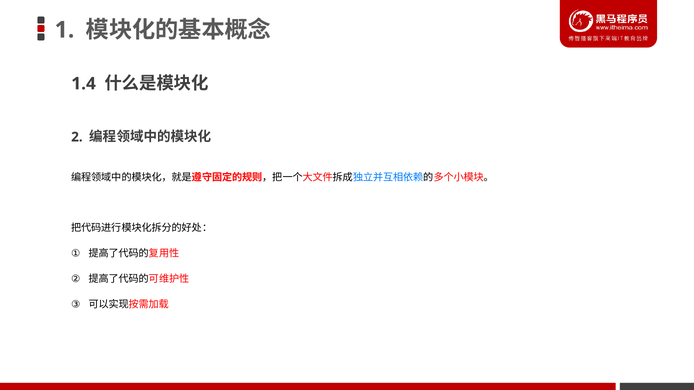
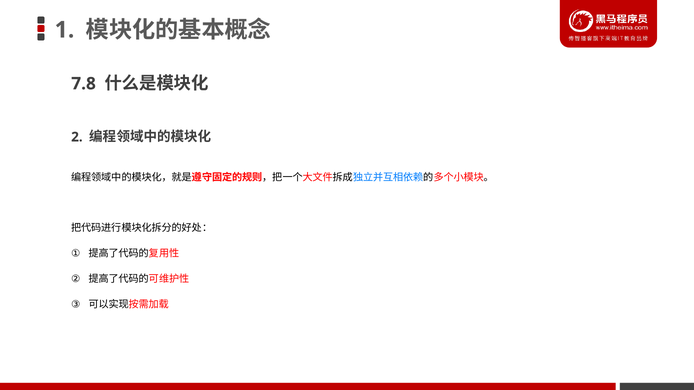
1.4: 1.4 -> 7.8
